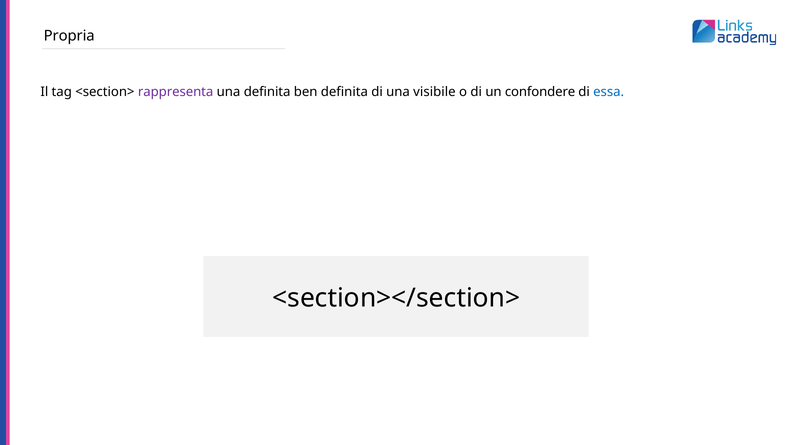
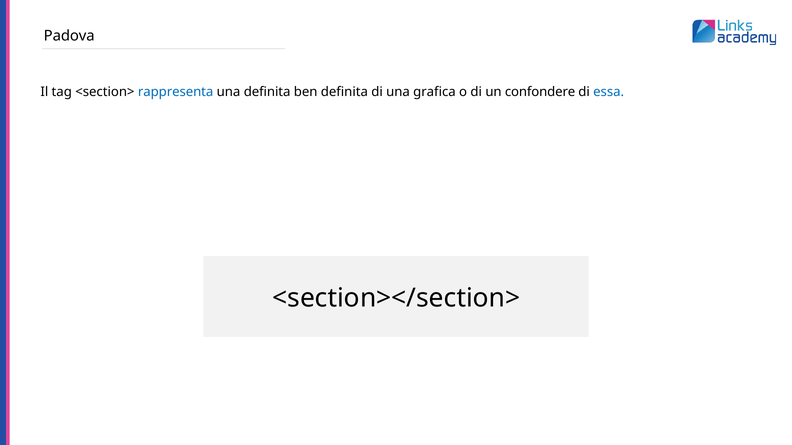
Propria: Propria -> Padova
rappresenta colour: purple -> blue
visibile: visibile -> grafica
